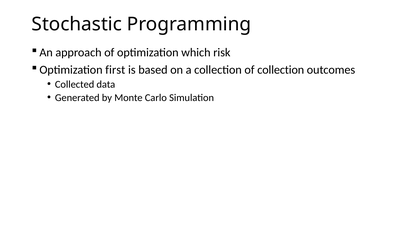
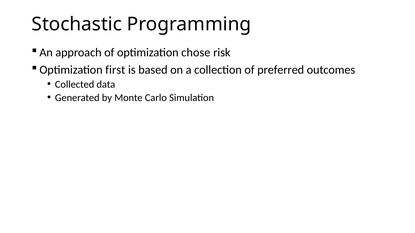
which: which -> chose
of collection: collection -> preferred
